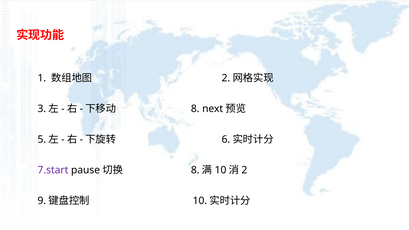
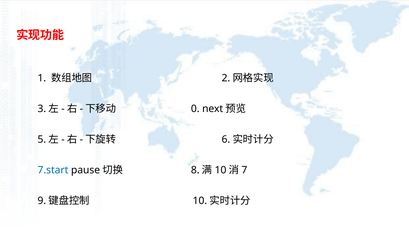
8 at (195, 109): 8 -> 0
7.start colour: purple -> blue
2 at (244, 170): 2 -> 7
